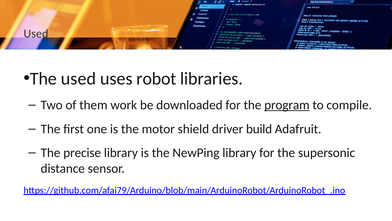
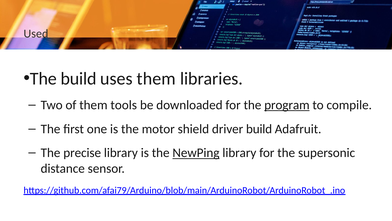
The used: used -> build
uses robot: robot -> them
work: work -> tools
NewPing underline: none -> present
